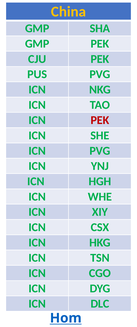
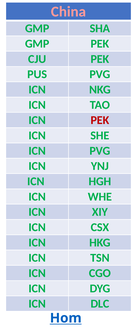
China colour: yellow -> pink
